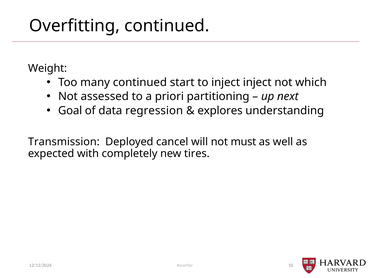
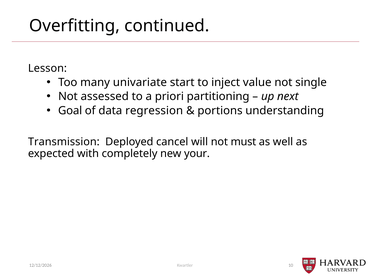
Weight: Weight -> Lesson
many continued: continued -> univariate
inject inject: inject -> value
which: which -> single
explores: explores -> portions
tires: tires -> your
